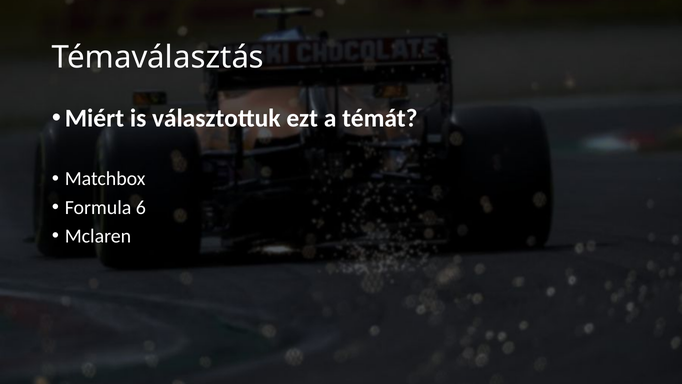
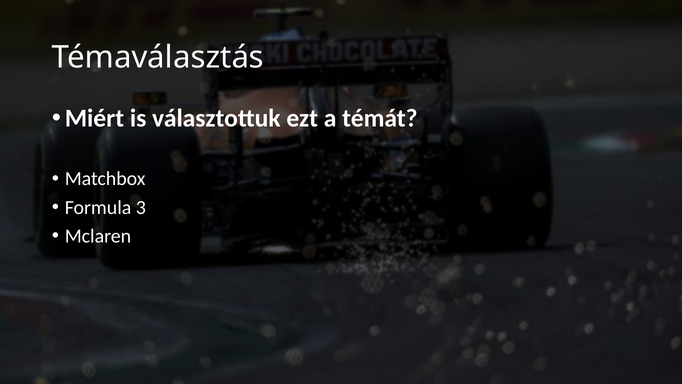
6: 6 -> 3
